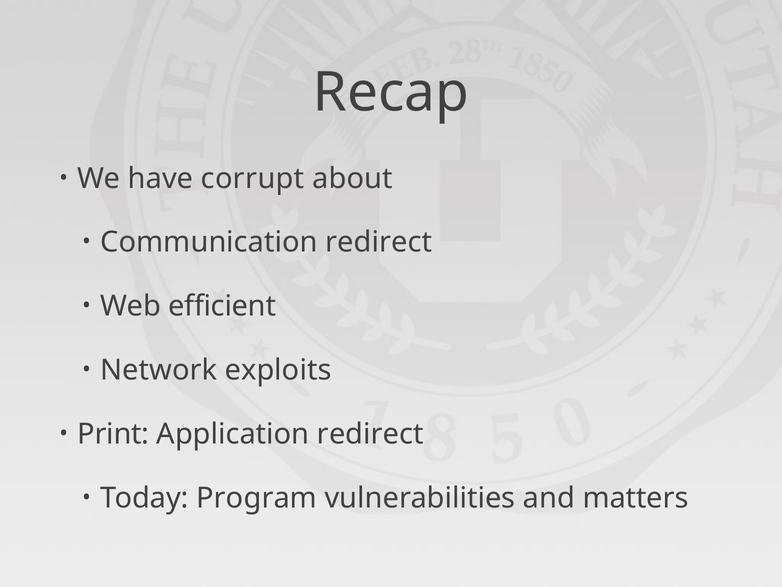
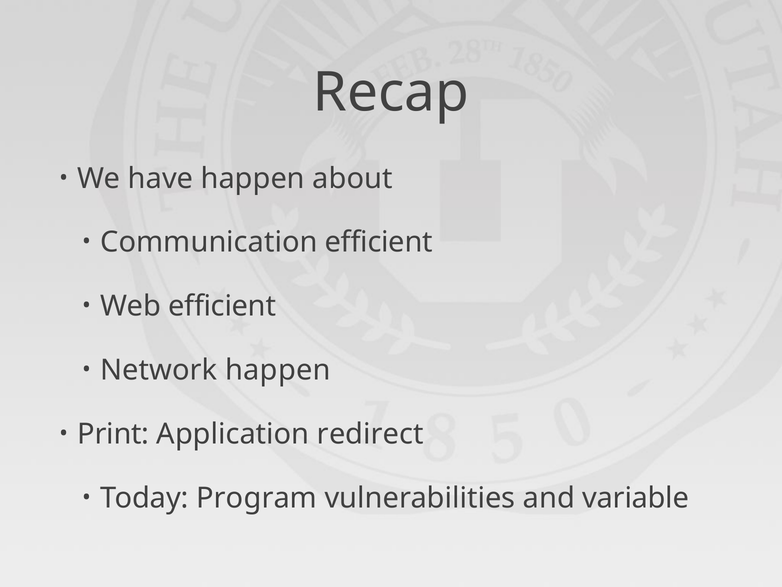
have corrupt: corrupt -> happen
Communication redirect: redirect -> efficient
Network exploits: exploits -> happen
matters: matters -> variable
